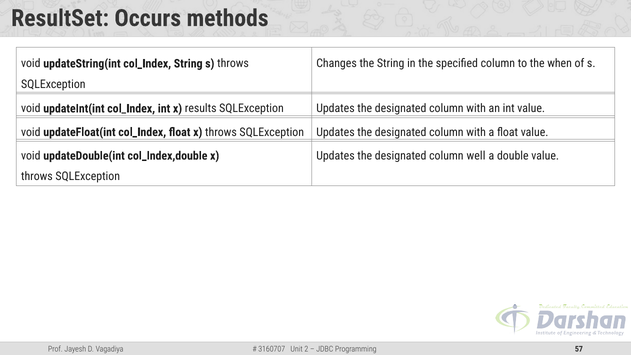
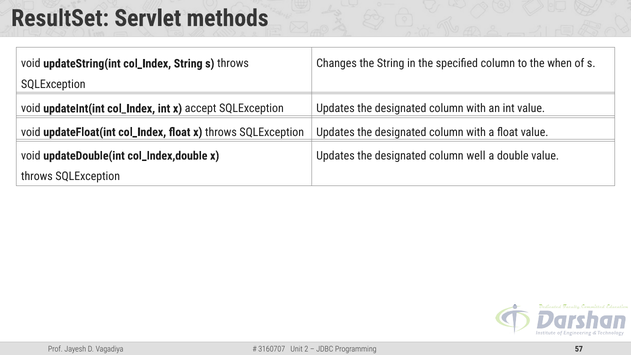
Occurs: Occurs -> Servlet
results: results -> accept
